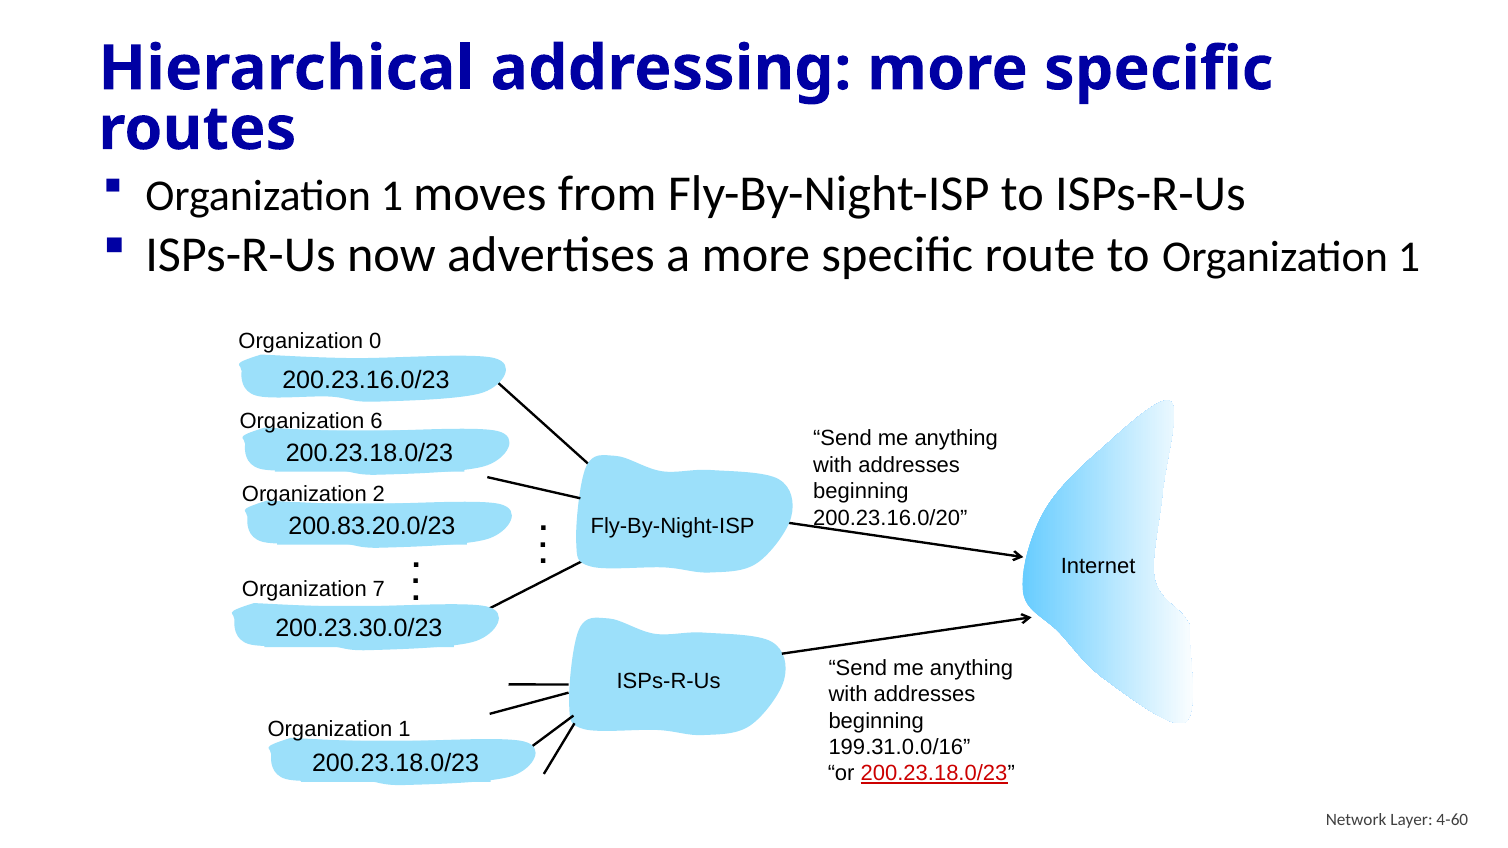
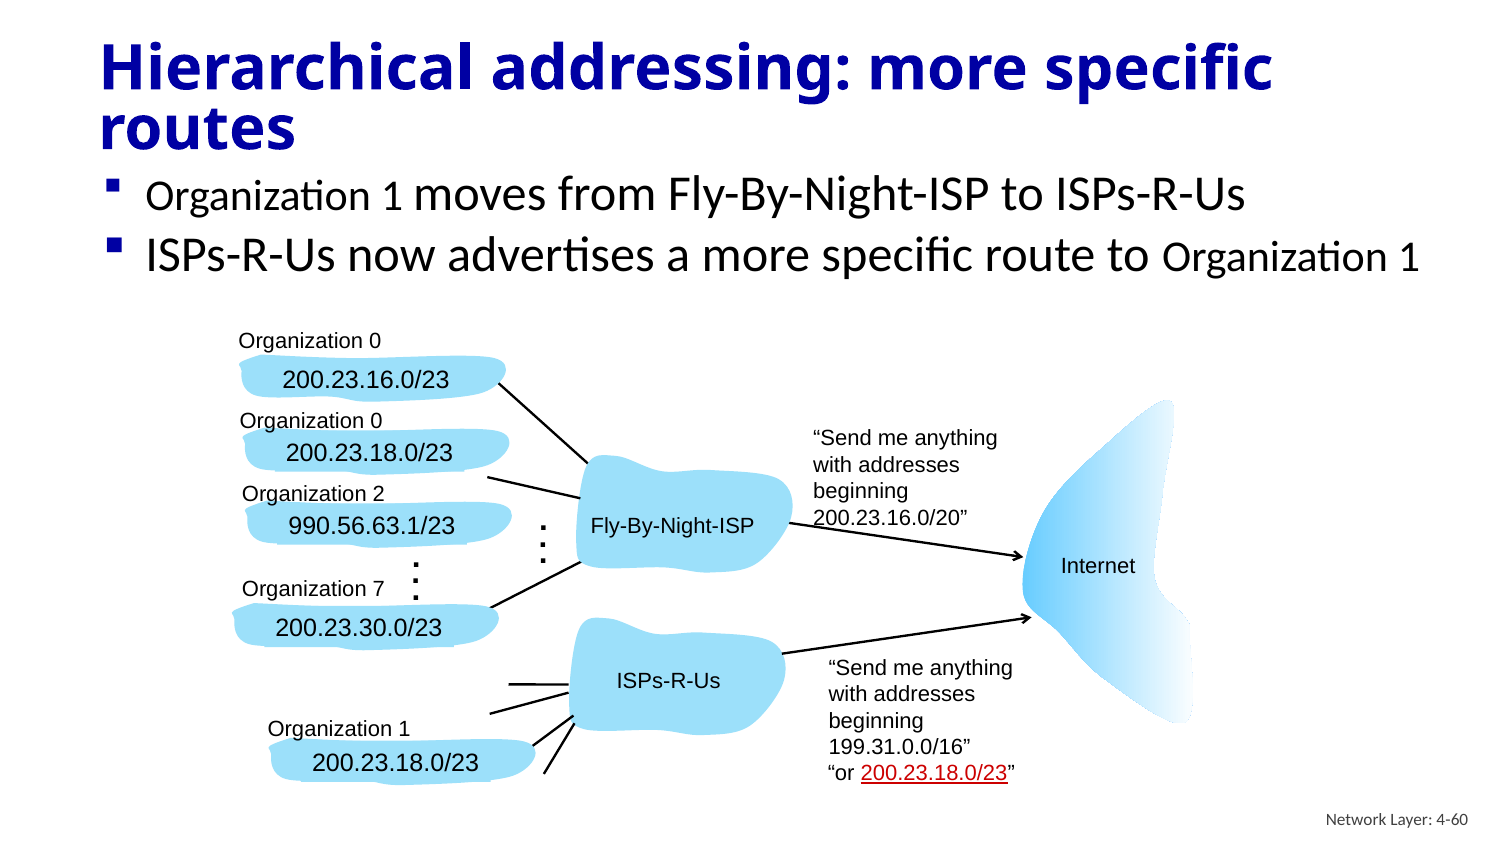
6 at (377, 421): 6 -> 0
200.83.20.0/23: 200.83.20.0/23 -> 990.56.63.1/23
